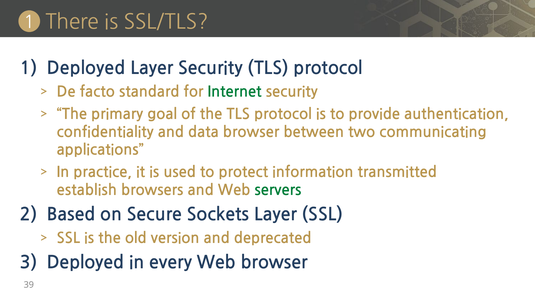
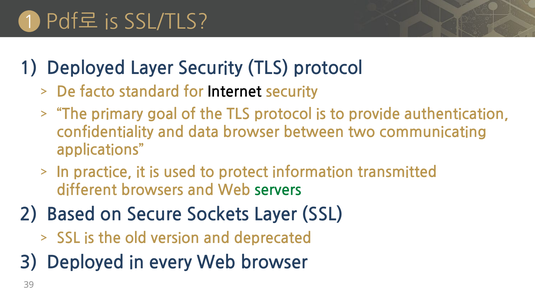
There: There -> Pdf로
Internet colour: green -> black
establish: establish -> different
